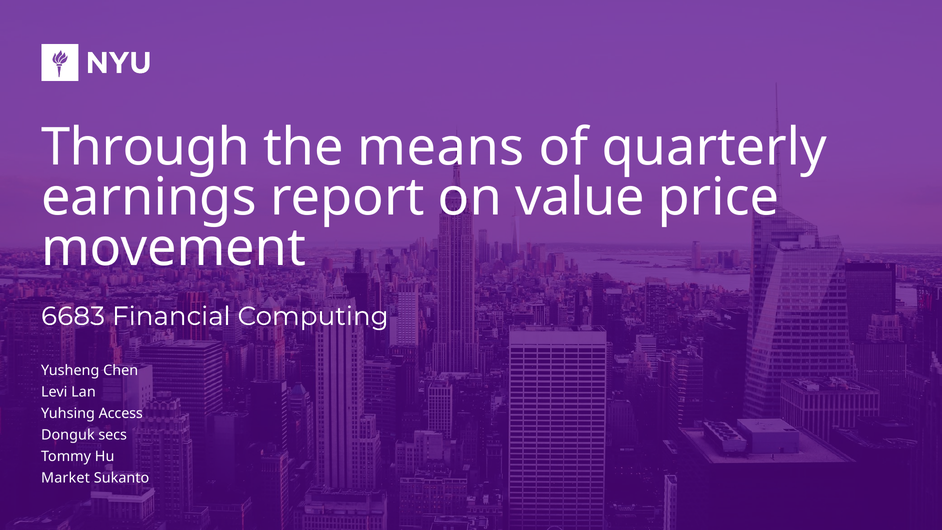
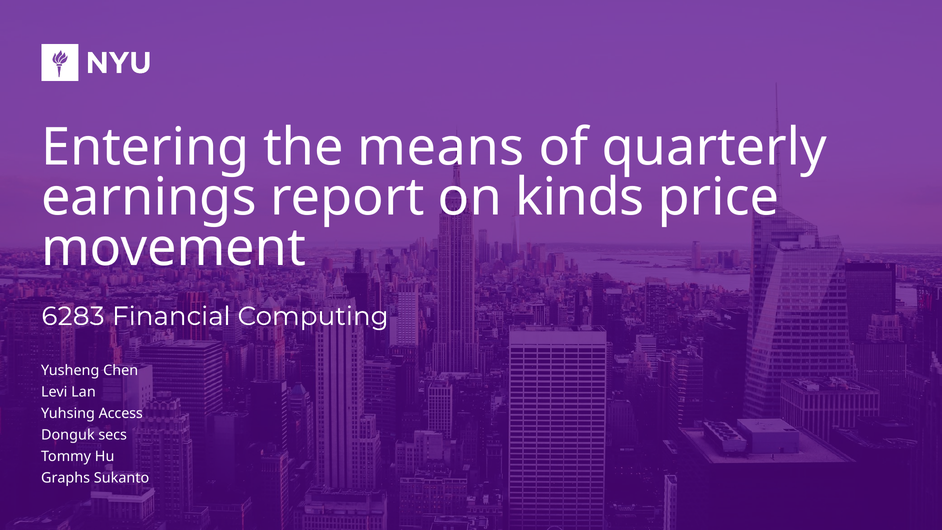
Through: Through -> Entering
value: value -> kinds
6683: 6683 -> 6283
Market: Market -> Graphs
